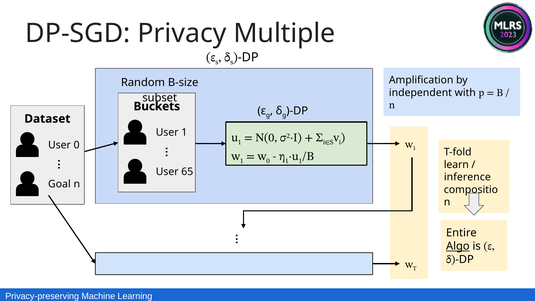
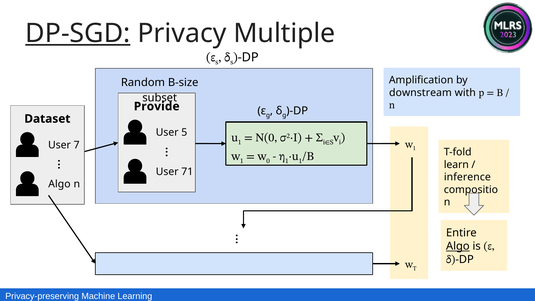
DP-SGD underline: none -> present
independent: independent -> downstream
Buckets: Buckets -> Provide
1: 1 -> 5
0: 0 -> 7
65: 65 -> 71
Goal at (59, 184): Goal -> Algo
